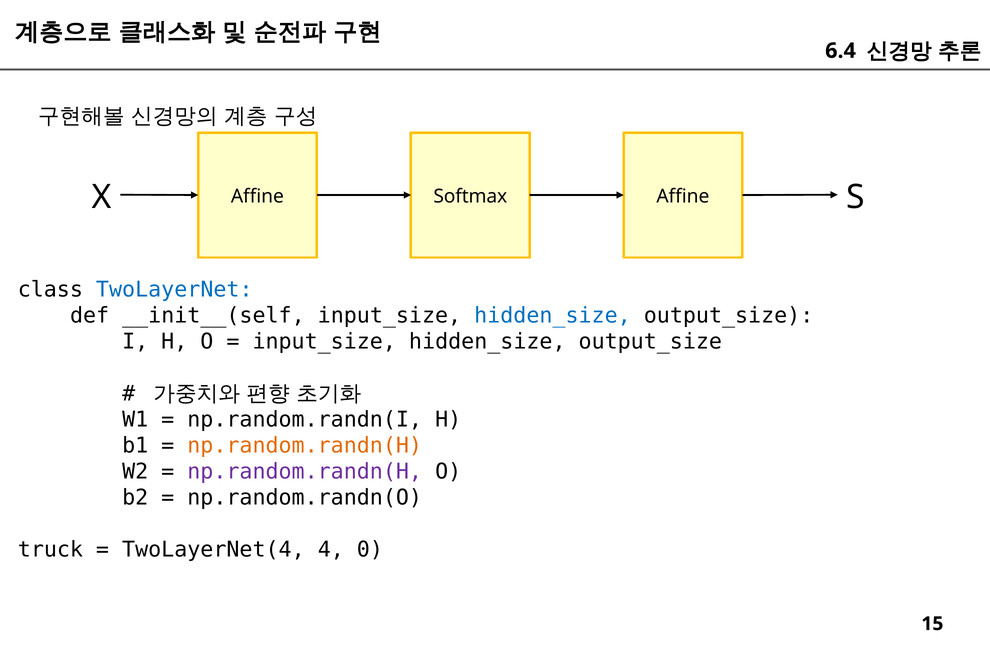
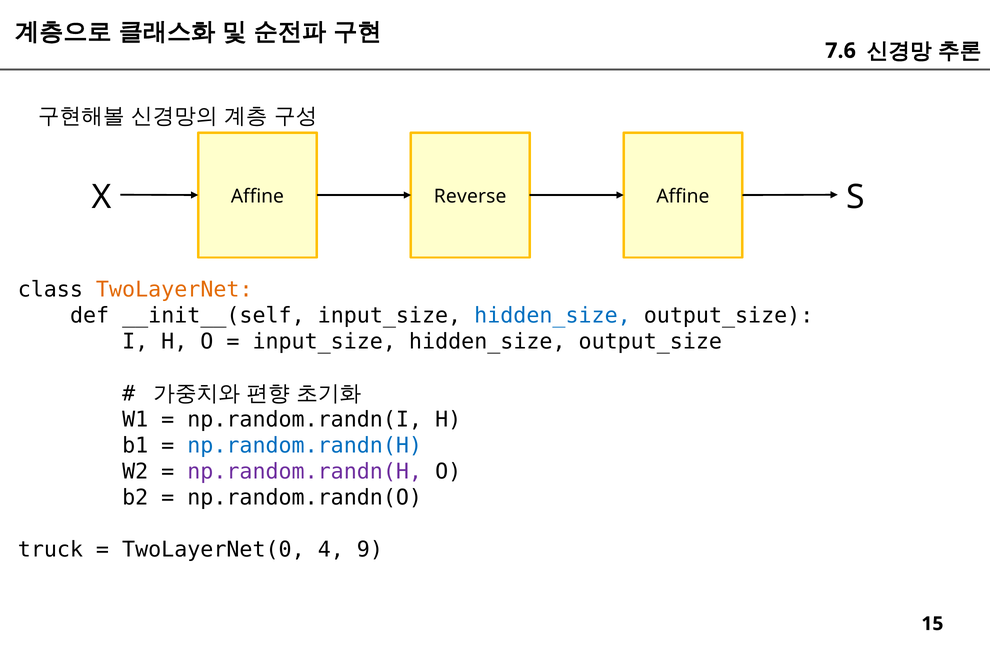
6.4: 6.4 -> 7.6
Softmax: Softmax -> Reverse
TwoLayerNet colour: blue -> orange
np.random.randn(H at (305, 446) colour: orange -> blue
TwoLayerNet(4: TwoLayerNet(4 -> TwoLayerNet(0
0: 0 -> 9
